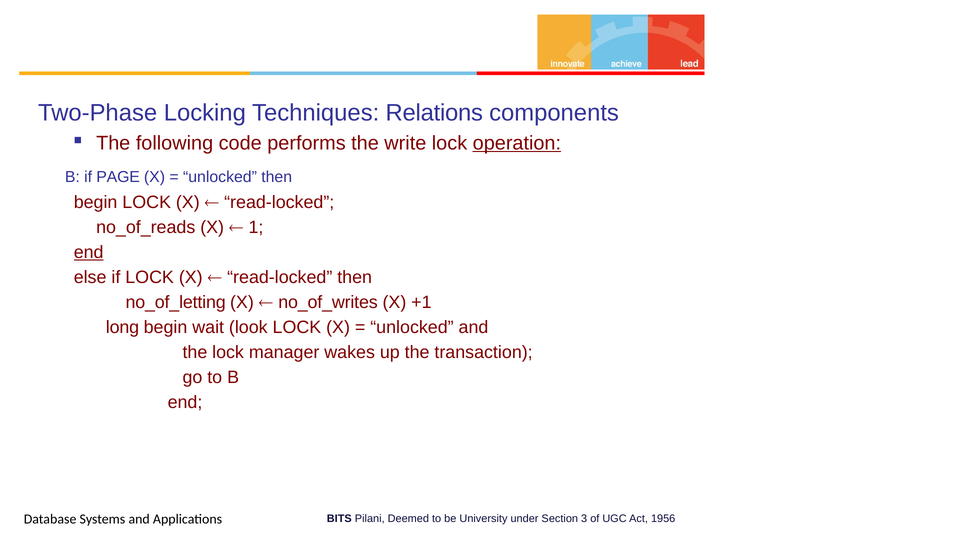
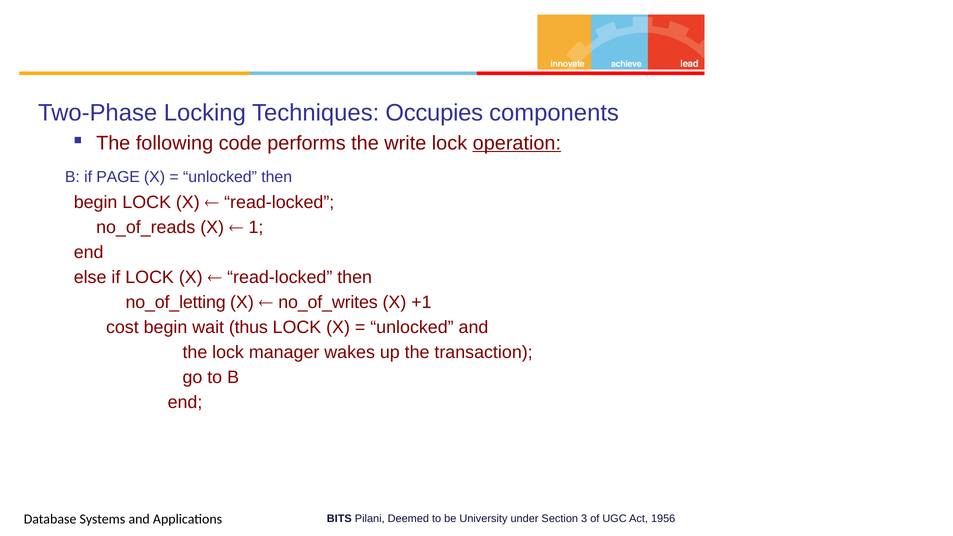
Relations: Relations -> Occupies
end at (89, 252) underline: present -> none
long: long -> cost
look: look -> thus
